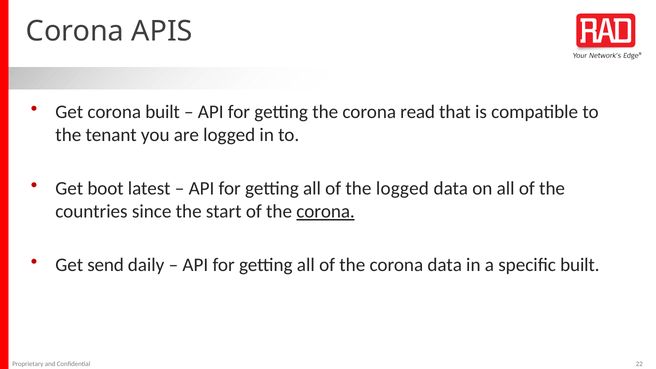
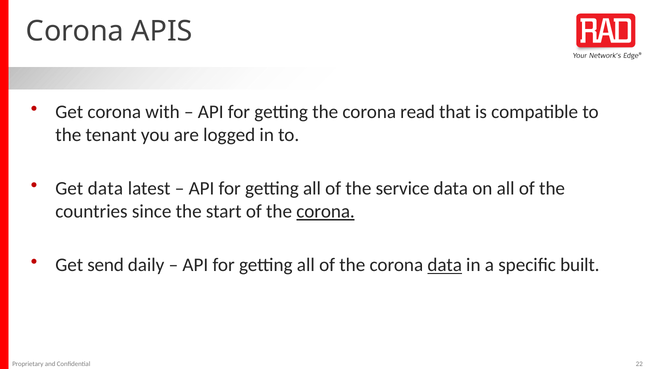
corona built: built -> with
Get boot: boot -> data
the logged: logged -> service
data at (445, 265) underline: none -> present
